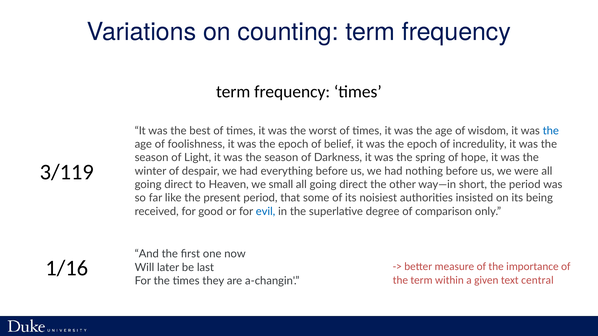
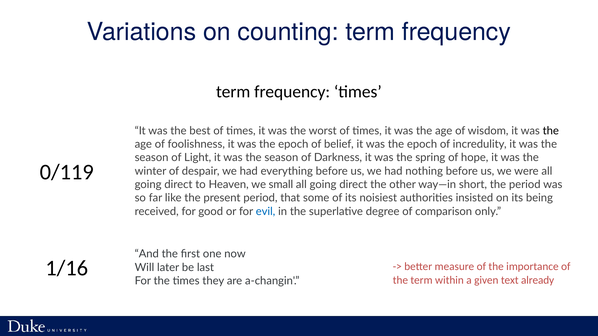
the at (551, 131) colour: blue -> black
3/119: 3/119 -> 0/119
central: central -> already
